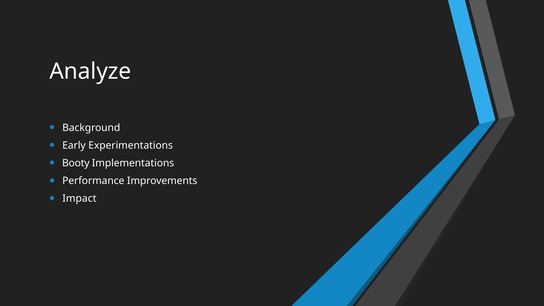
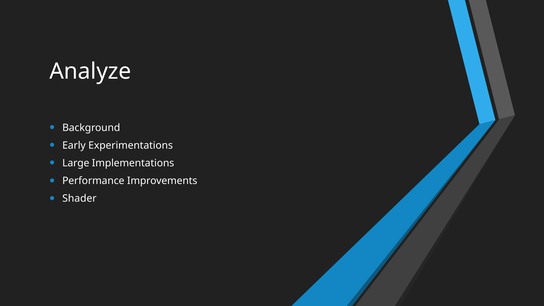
Booty: Booty -> Large
Impact: Impact -> Shader
